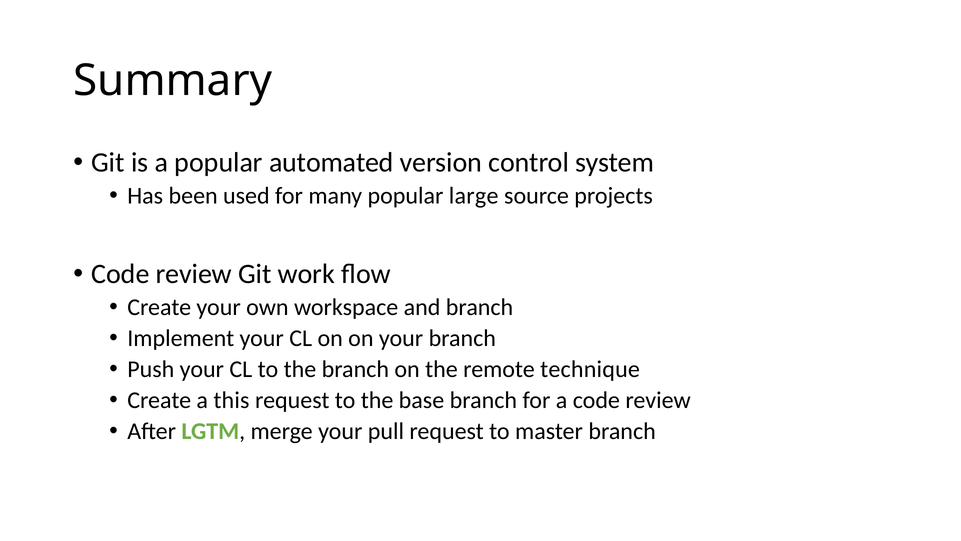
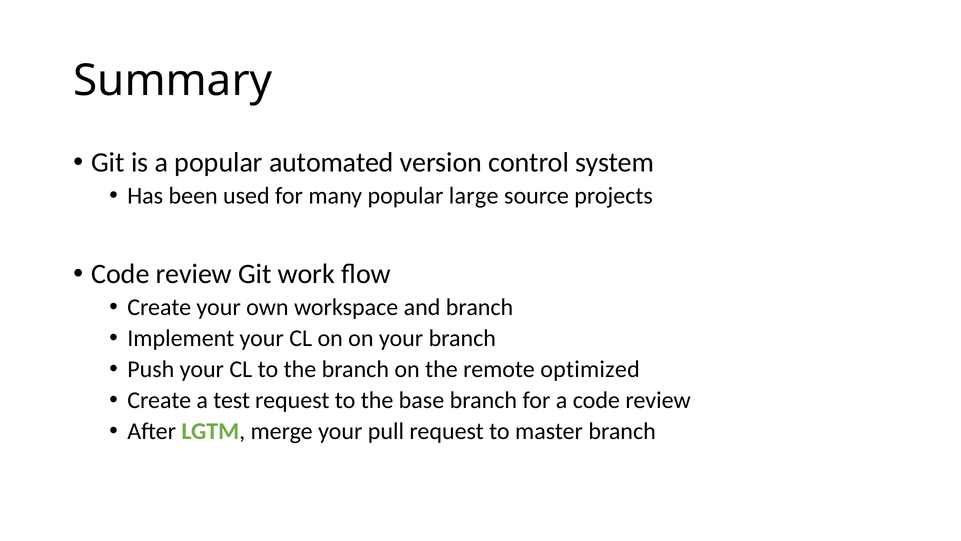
technique: technique -> optimized
this: this -> test
